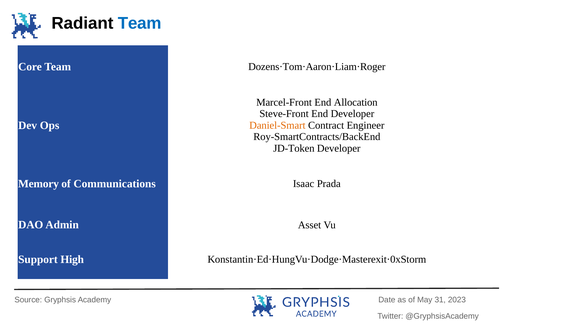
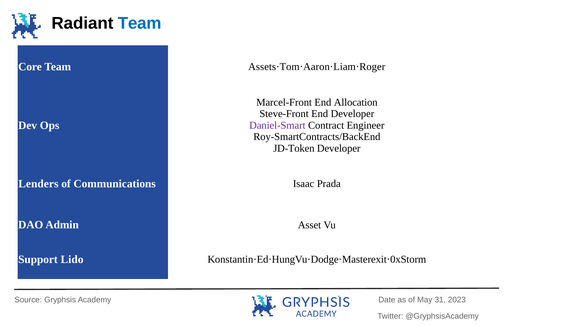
Dozens·Tom·Aaron·Liam·Roger: Dozens·Tom·Aaron·Liam·Roger -> Assets·Tom·Aaron·Liam·Roger
Daniel-Smart colour: orange -> purple
Memory: Memory -> Lenders
High: High -> Lido
